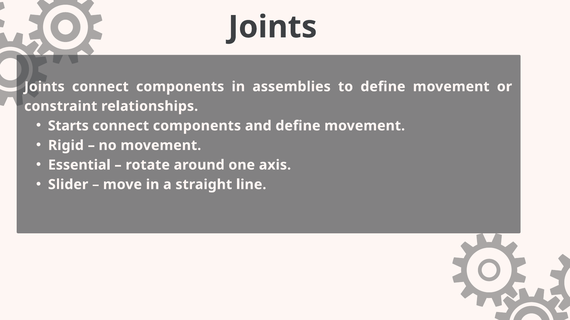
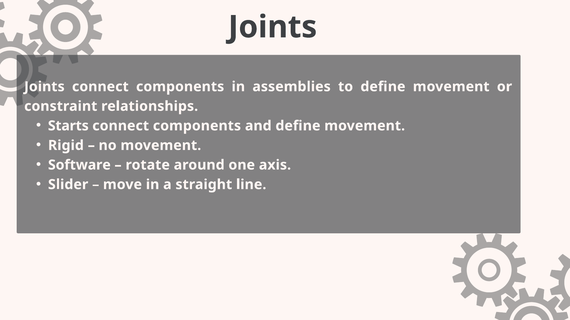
Essential: Essential -> Software
